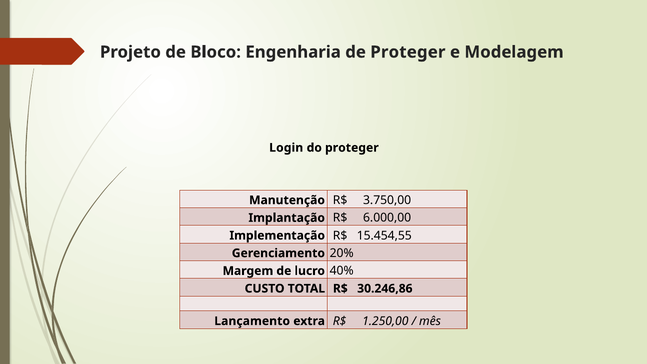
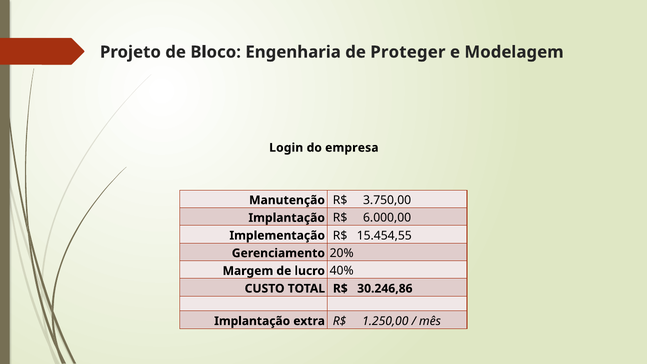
do proteger: proteger -> empresa
Lançamento at (252, 321): Lançamento -> Implantação
